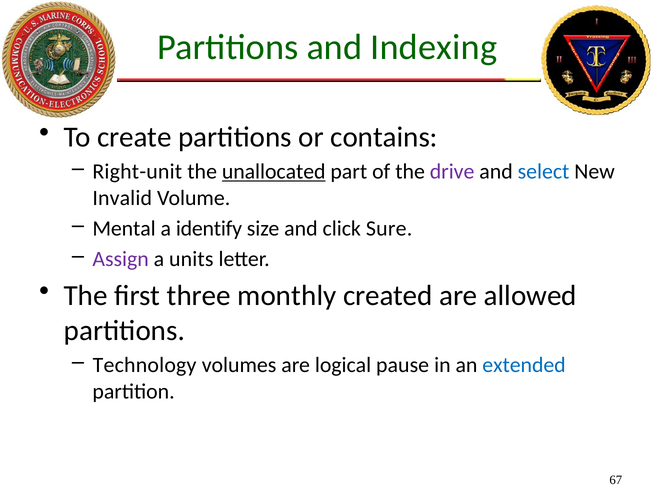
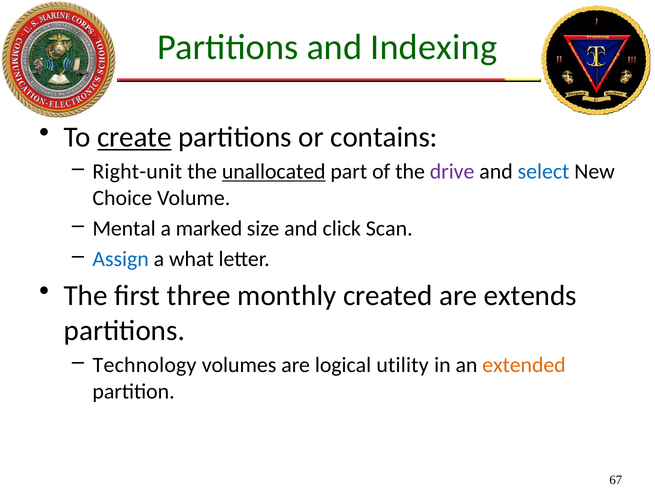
create underline: none -> present
Invalid: Invalid -> Choice
identify: identify -> marked
Sure: Sure -> Scan
Assign colour: purple -> blue
units: units -> what
allowed: allowed -> extends
pause: pause -> utility
extended colour: blue -> orange
